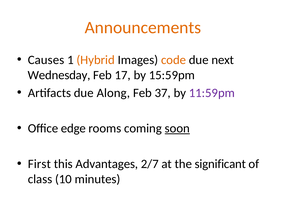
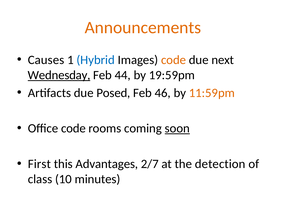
Hybrid colour: orange -> blue
Wednesday underline: none -> present
17: 17 -> 44
15:59pm: 15:59pm -> 19:59pm
Along: Along -> Posed
37: 37 -> 46
11:59pm colour: purple -> orange
Office edge: edge -> code
significant: significant -> detection
